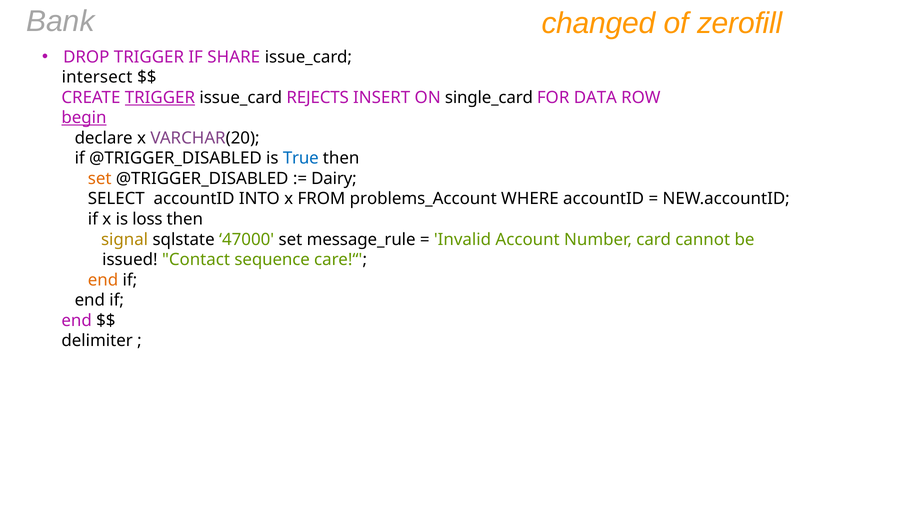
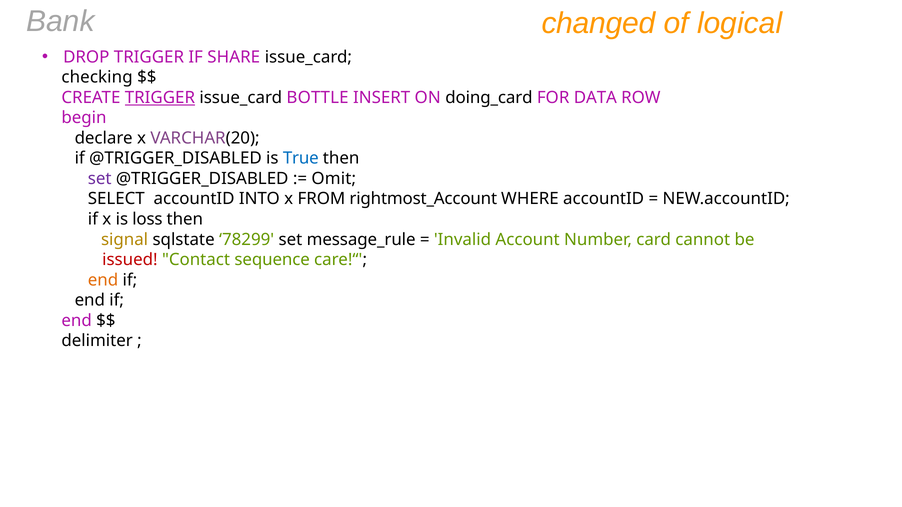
zerofill: zerofill -> logical
intersect: intersect -> checking
REJECTS: REJECTS -> BOTTLE
single_card: single_card -> doing_card
begin underline: present -> none
set at (100, 179) colour: orange -> purple
Dairy: Dairy -> Omit
problems_Account: problems_Account -> rightmost_Account
47000: 47000 -> 78299
issued colour: black -> red
